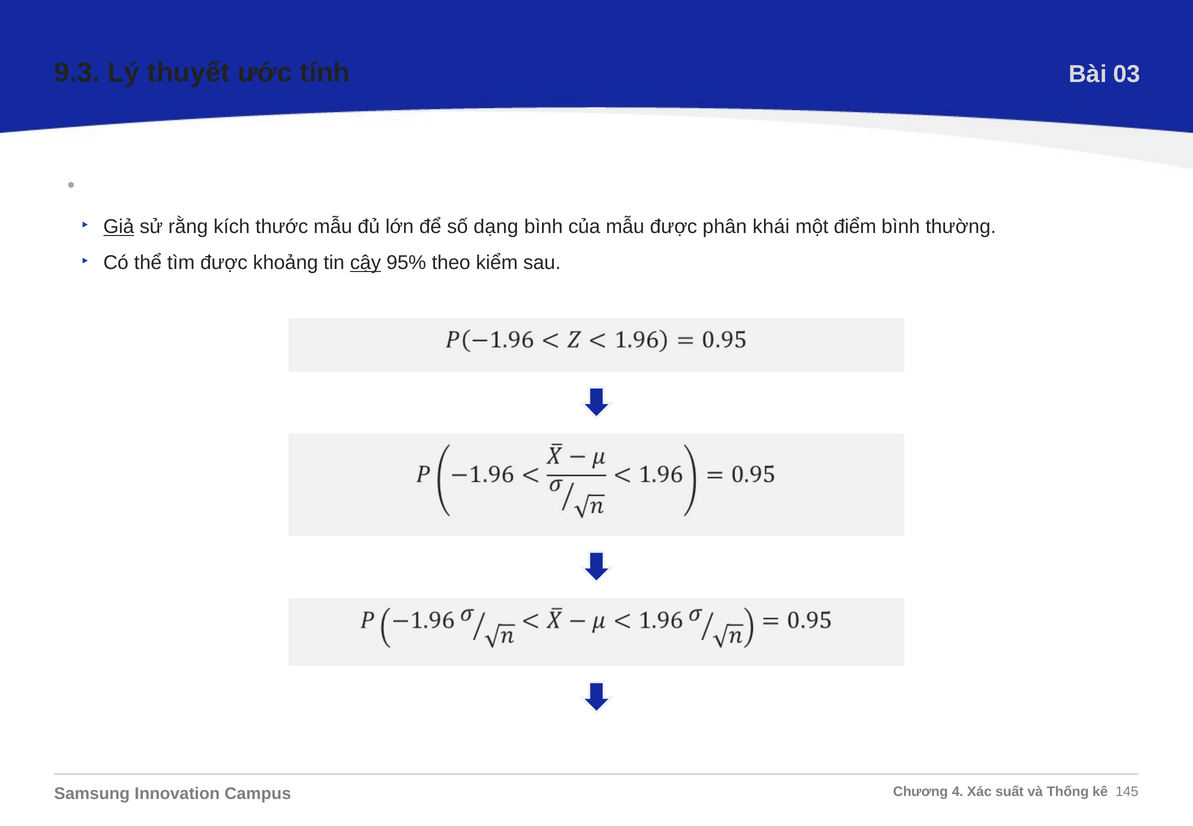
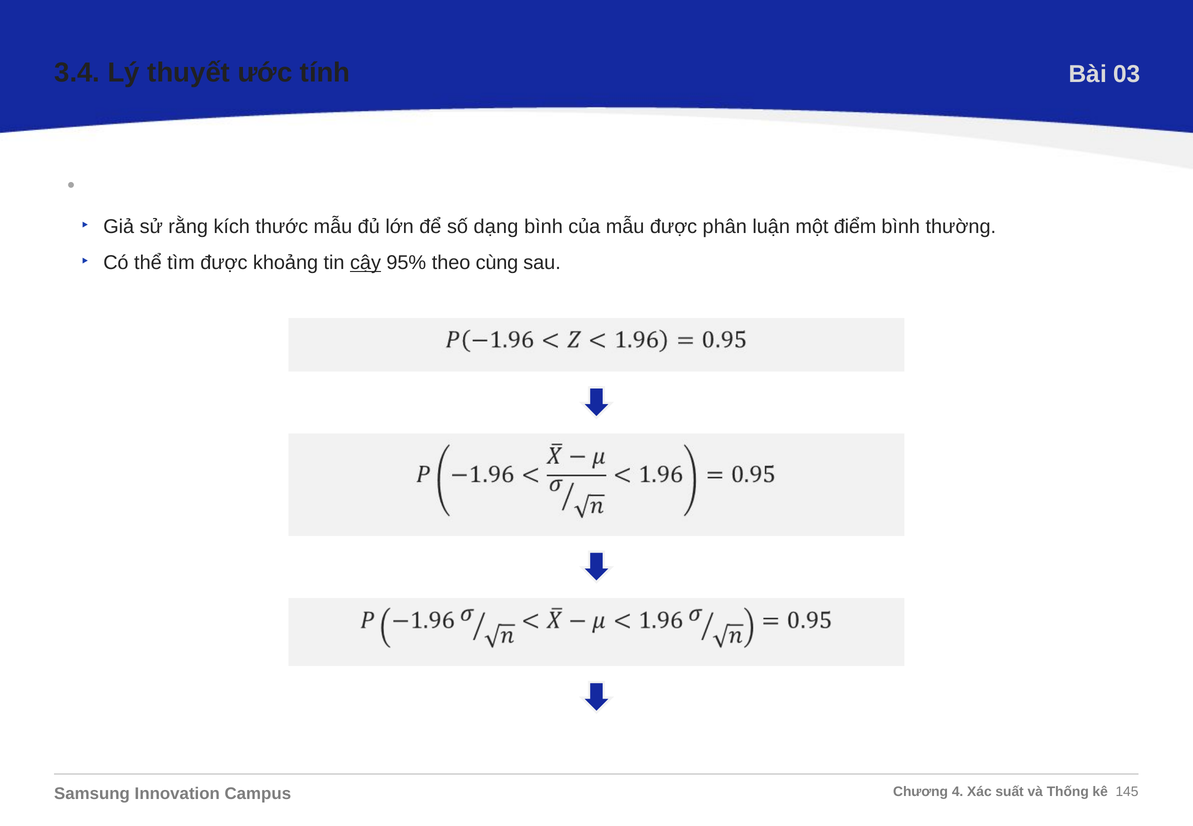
9.3: 9.3 -> 3.4
Giả underline: present -> none
khái: khái -> luận
kiểm: kiểm -> cùng
